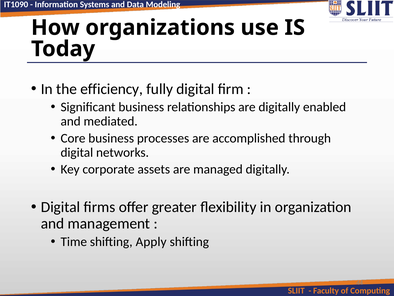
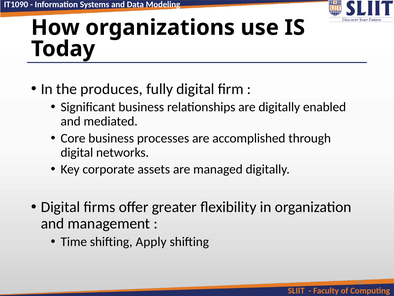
efficiency: efficiency -> produces
